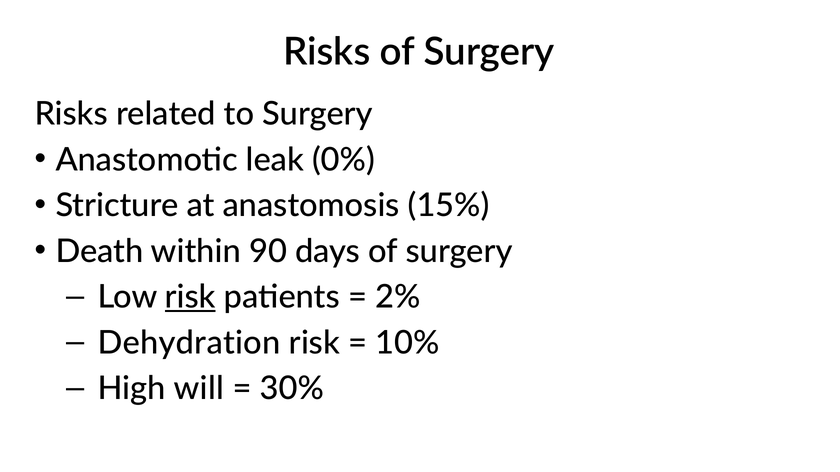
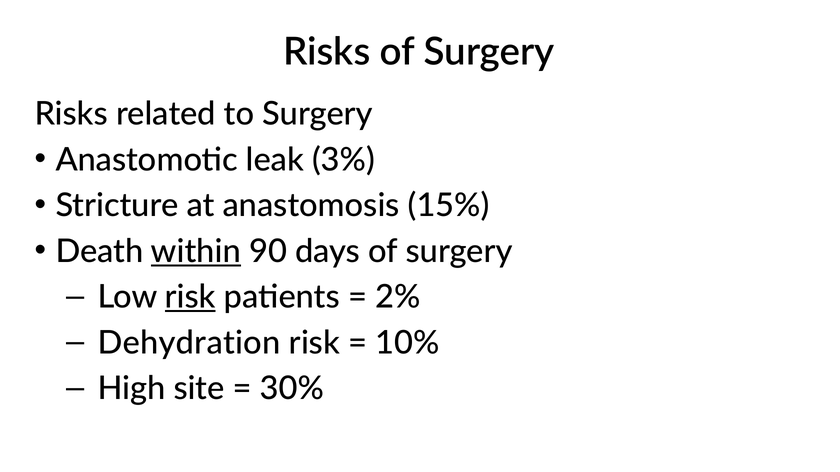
0%: 0% -> 3%
within underline: none -> present
will: will -> site
